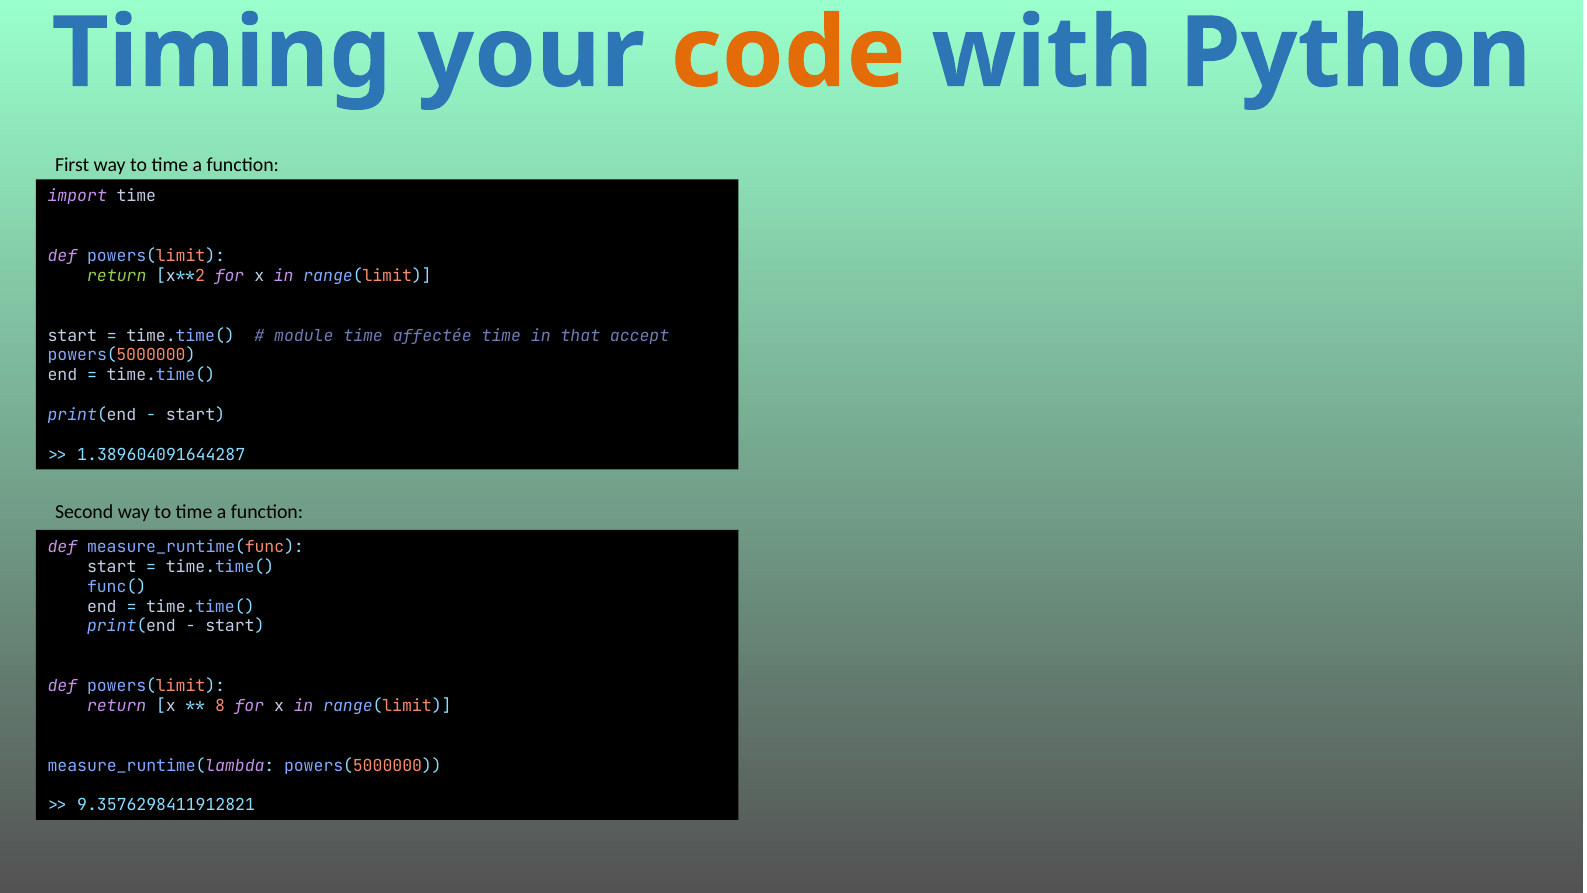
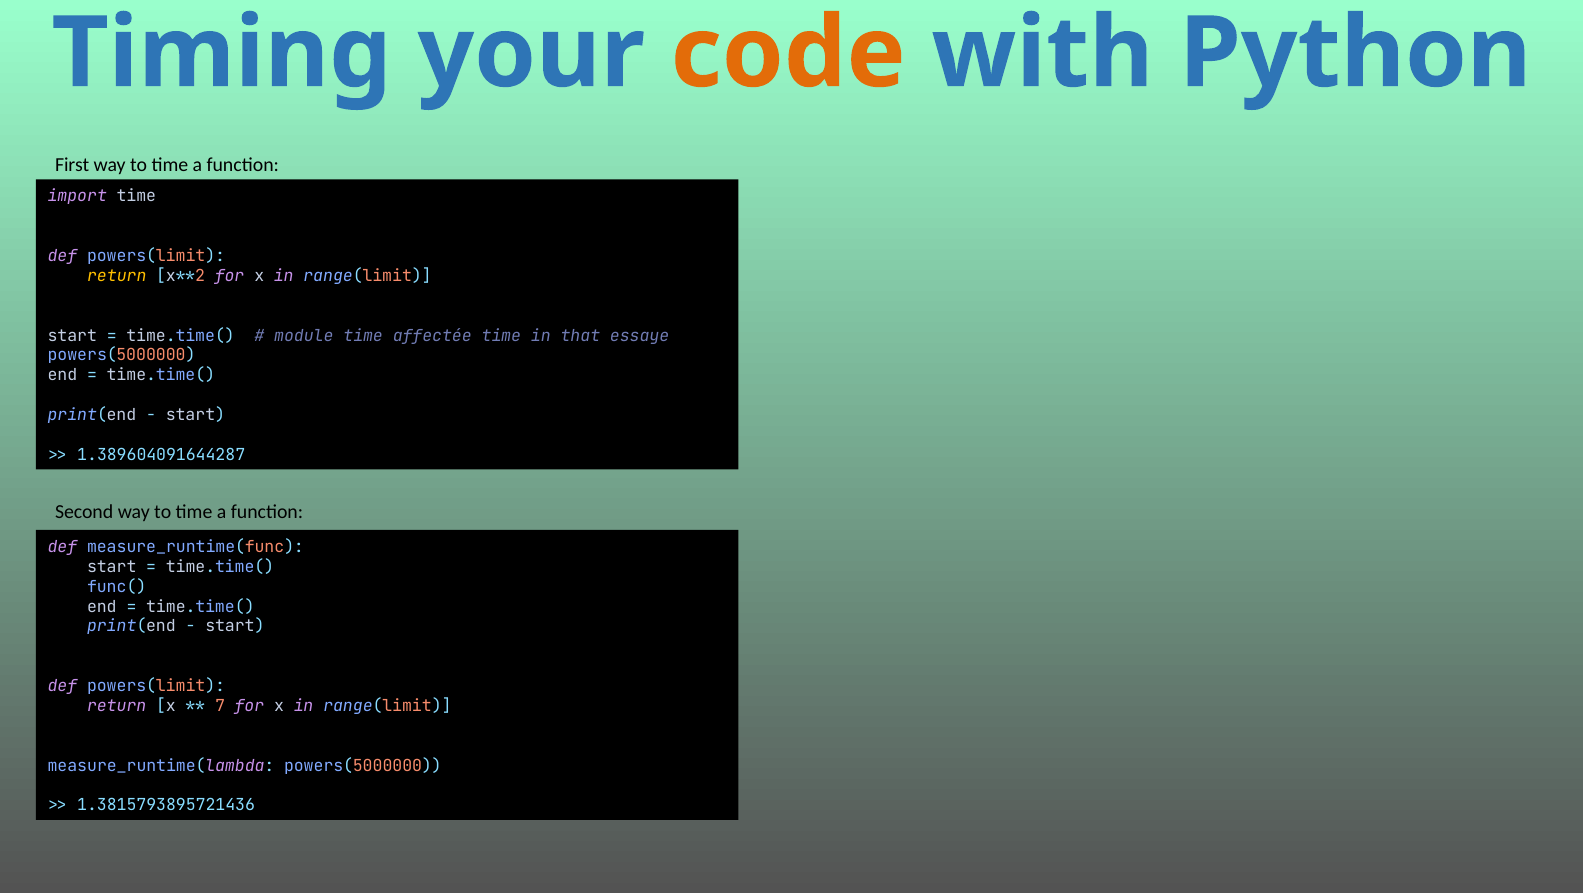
return at (117, 276) colour: light green -> yellow
accept: accept -> essaye
8: 8 -> 7
9.3576298411912821: 9.3576298411912821 -> 1.3815793895721436
